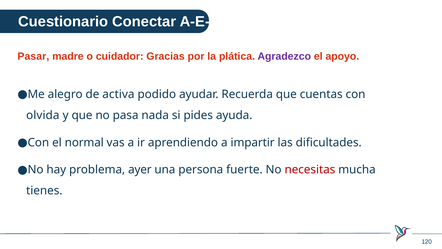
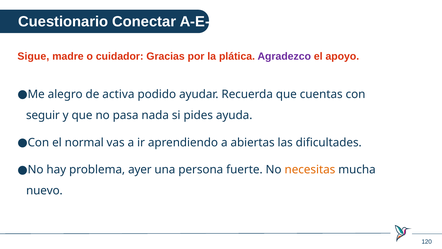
Pasar: Pasar -> Sigue
olvida: olvida -> seguir
impartir: impartir -> abiertas
necesitas colour: red -> orange
tienes: tienes -> nuevo
